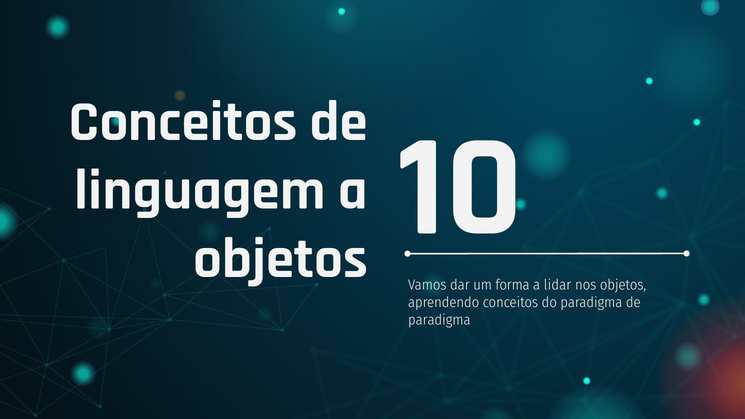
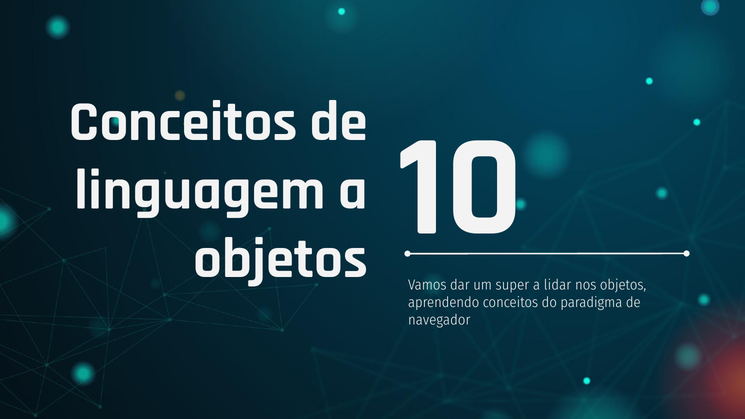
forma: forma -> super
paradigma at (439, 320): paradigma -> navegador
